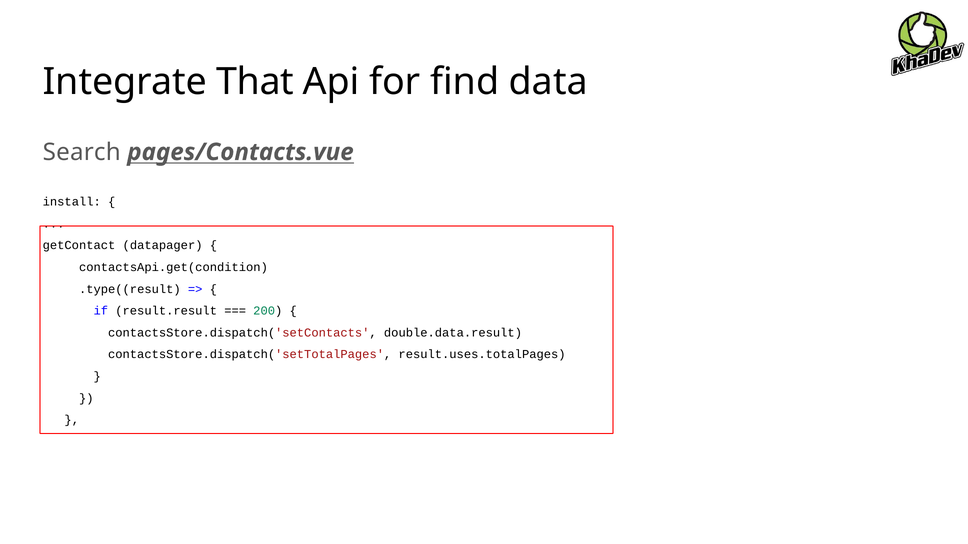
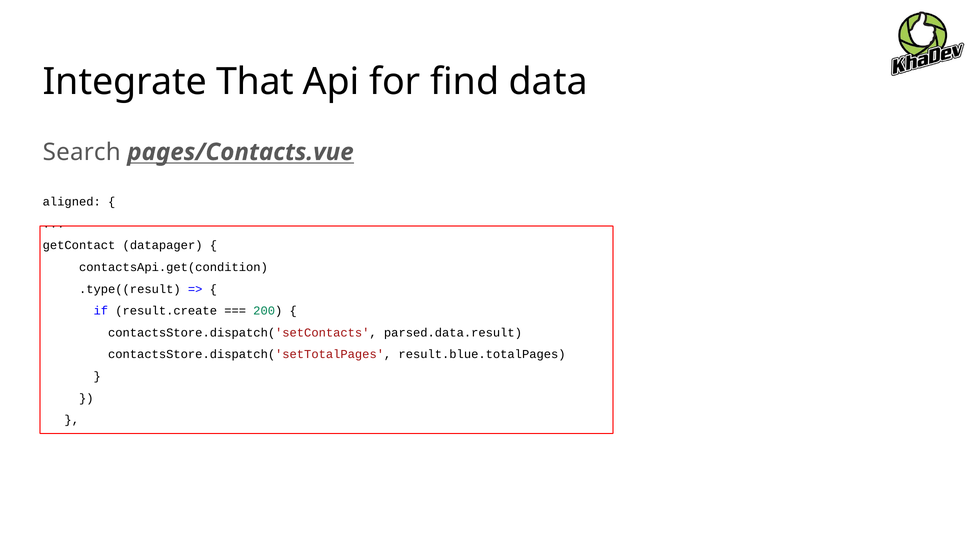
install: install -> aligned
result.result: result.result -> result.create
double.data.result: double.data.result -> parsed.data.result
result.uses.totalPages: result.uses.totalPages -> result.blue.totalPages
